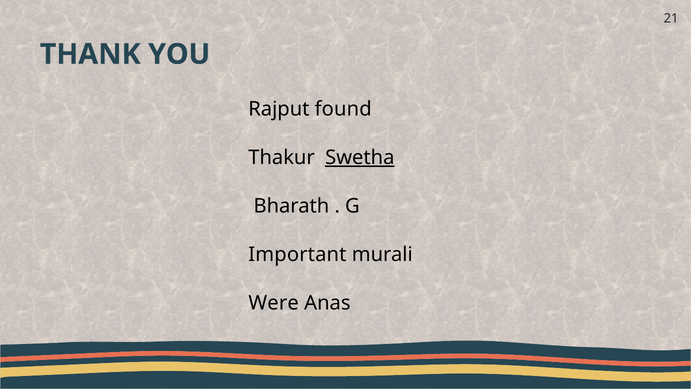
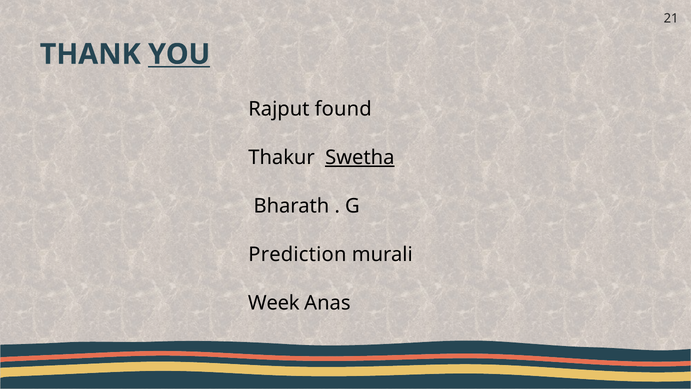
YOU underline: none -> present
Important: Important -> Prediction
Were: Were -> Week
